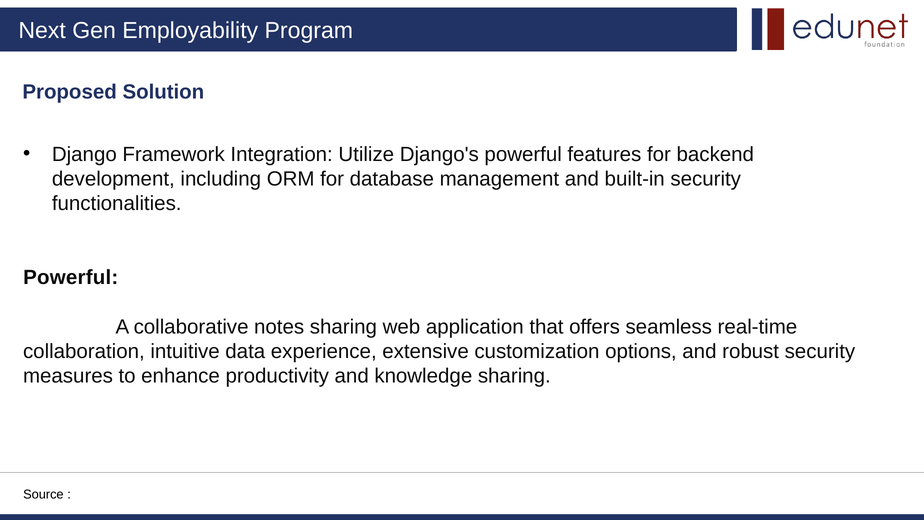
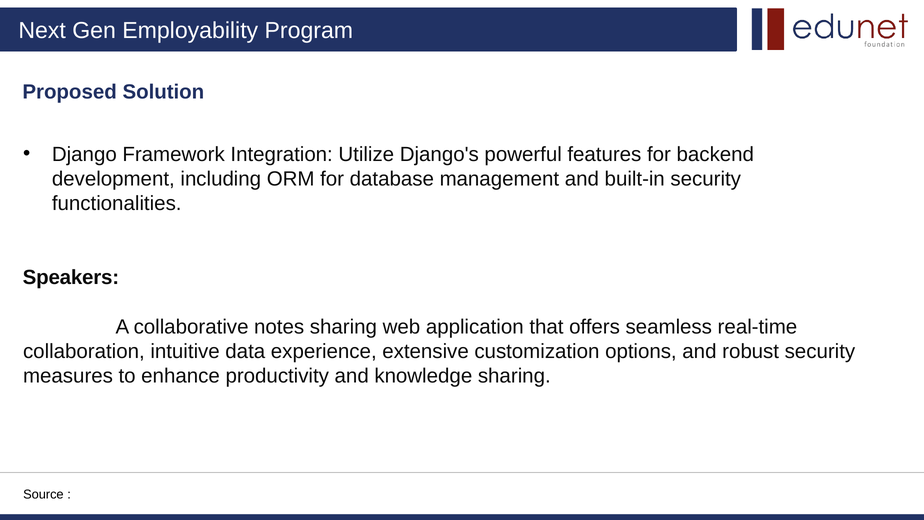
Powerful at (71, 277): Powerful -> Speakers
